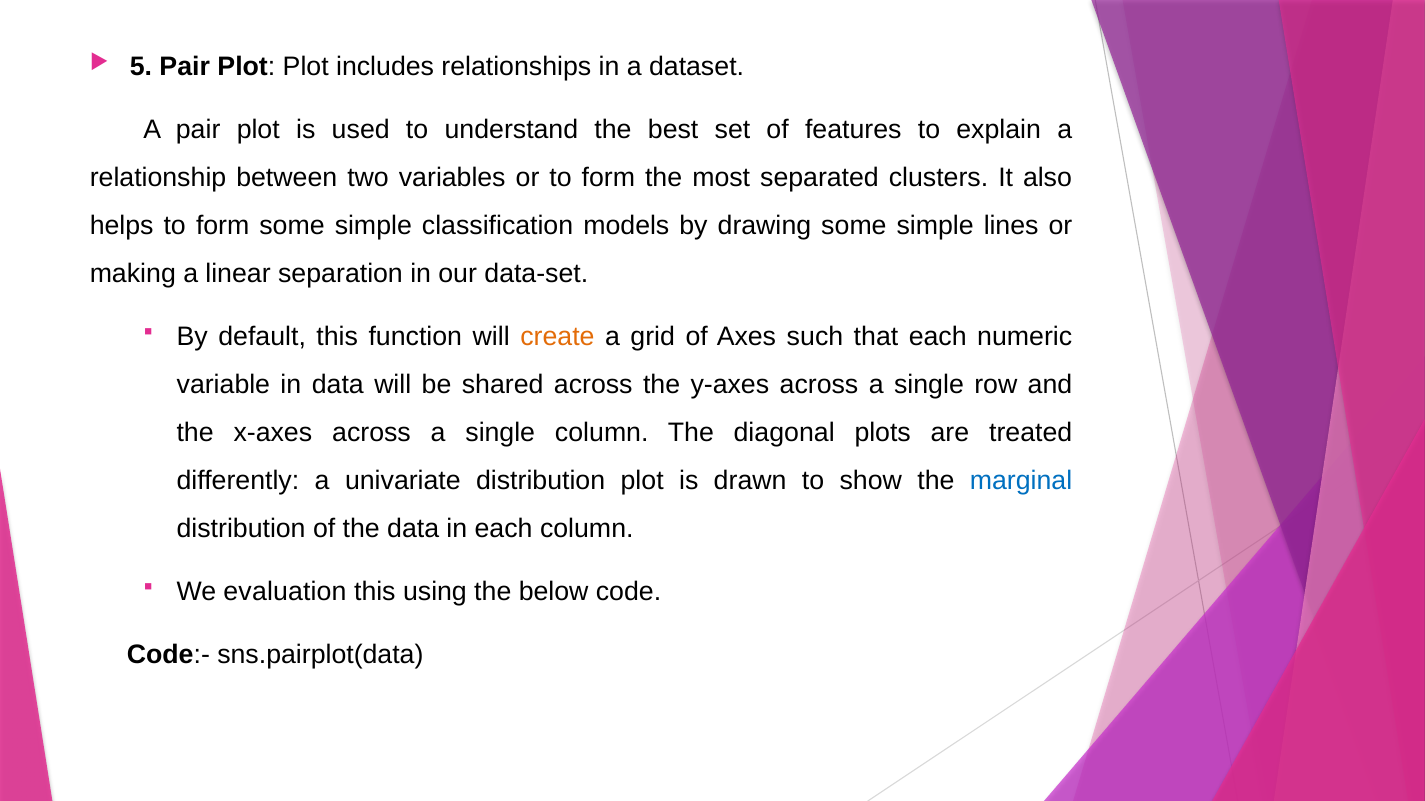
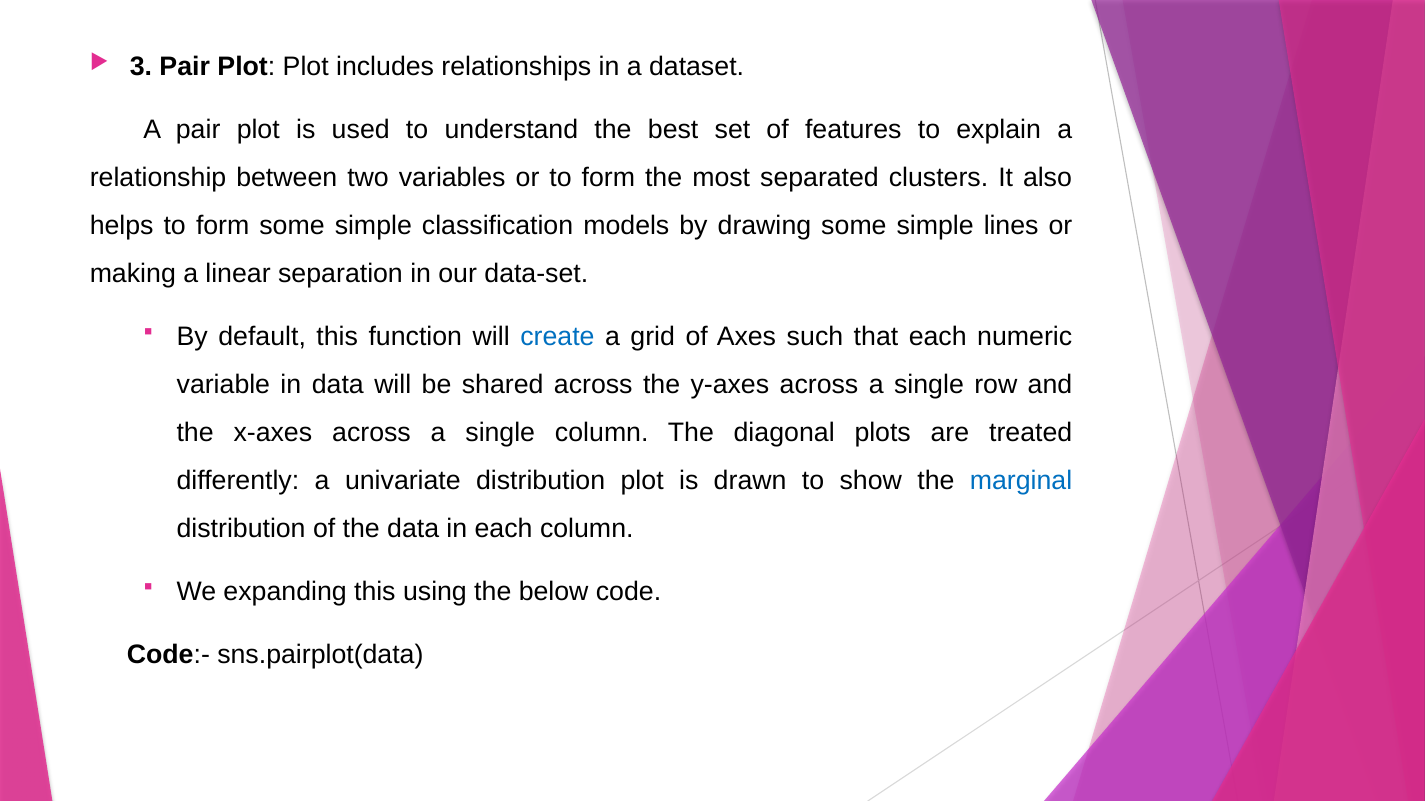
5: 5 -> 3
create colour: orange -> blue
evaluation: evaluation -> expanding
